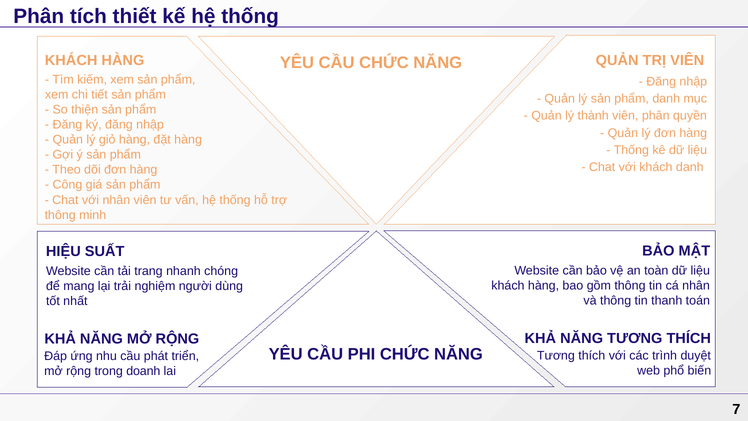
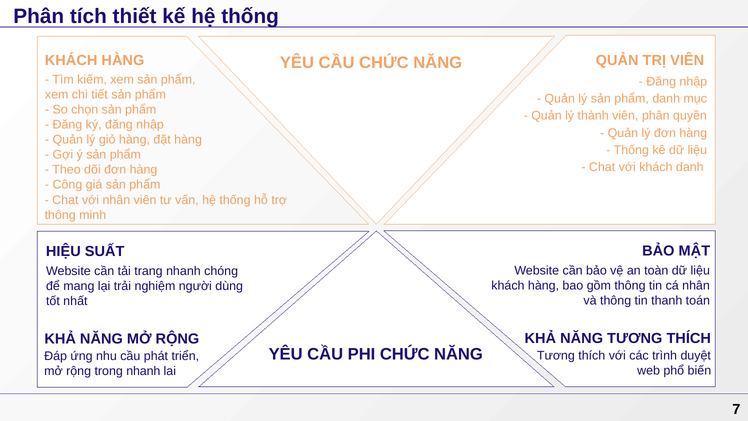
thiện: thiện -> chọn
trong doanh: doanh -> nhanh
